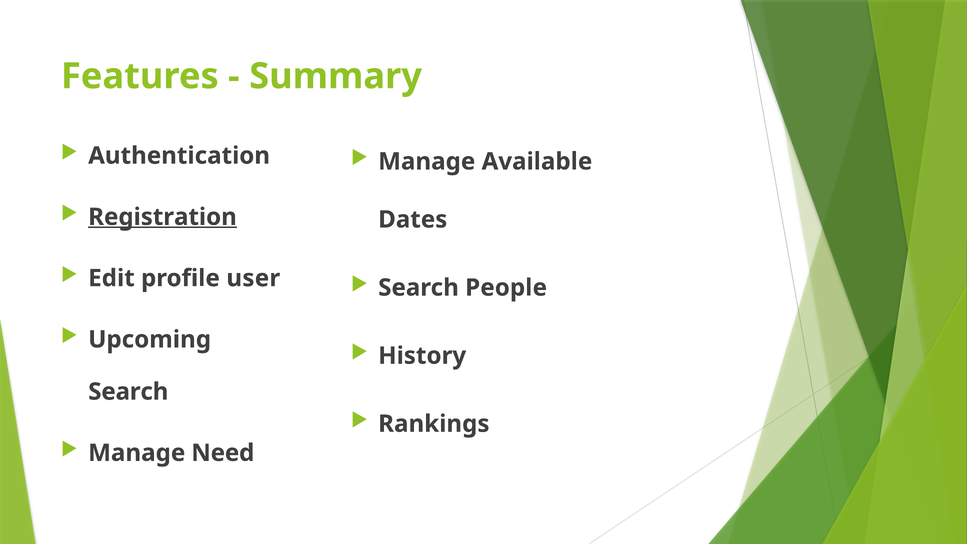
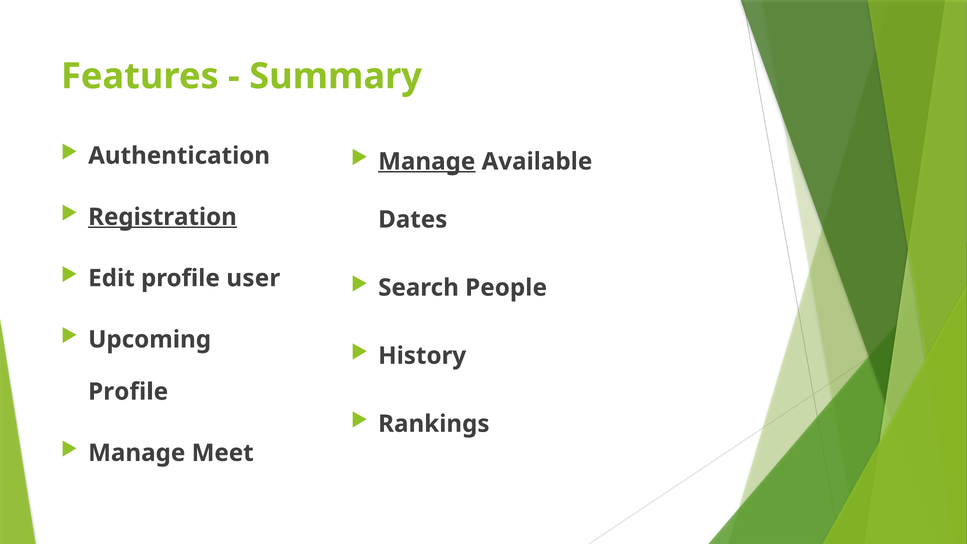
Manage at (427, 162) underline: none -> present
Search at (128, 392): Search -> Profile
Need: Need -> Meet
